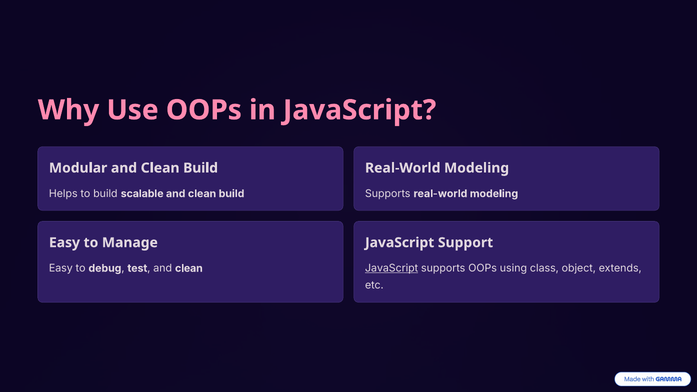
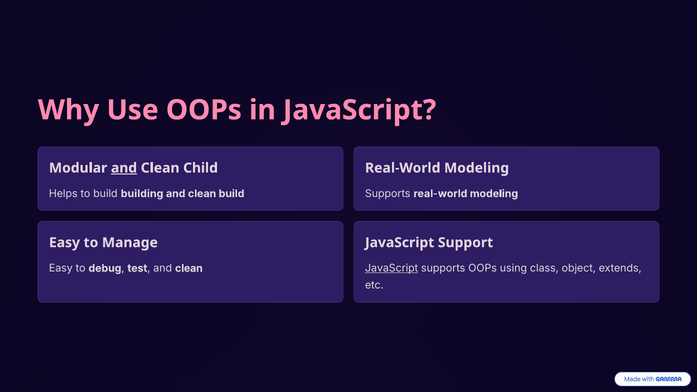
and at (124, 168) underline: none -> present
Build at (201, 168): Build -> Child
scalable: scalable -> building
